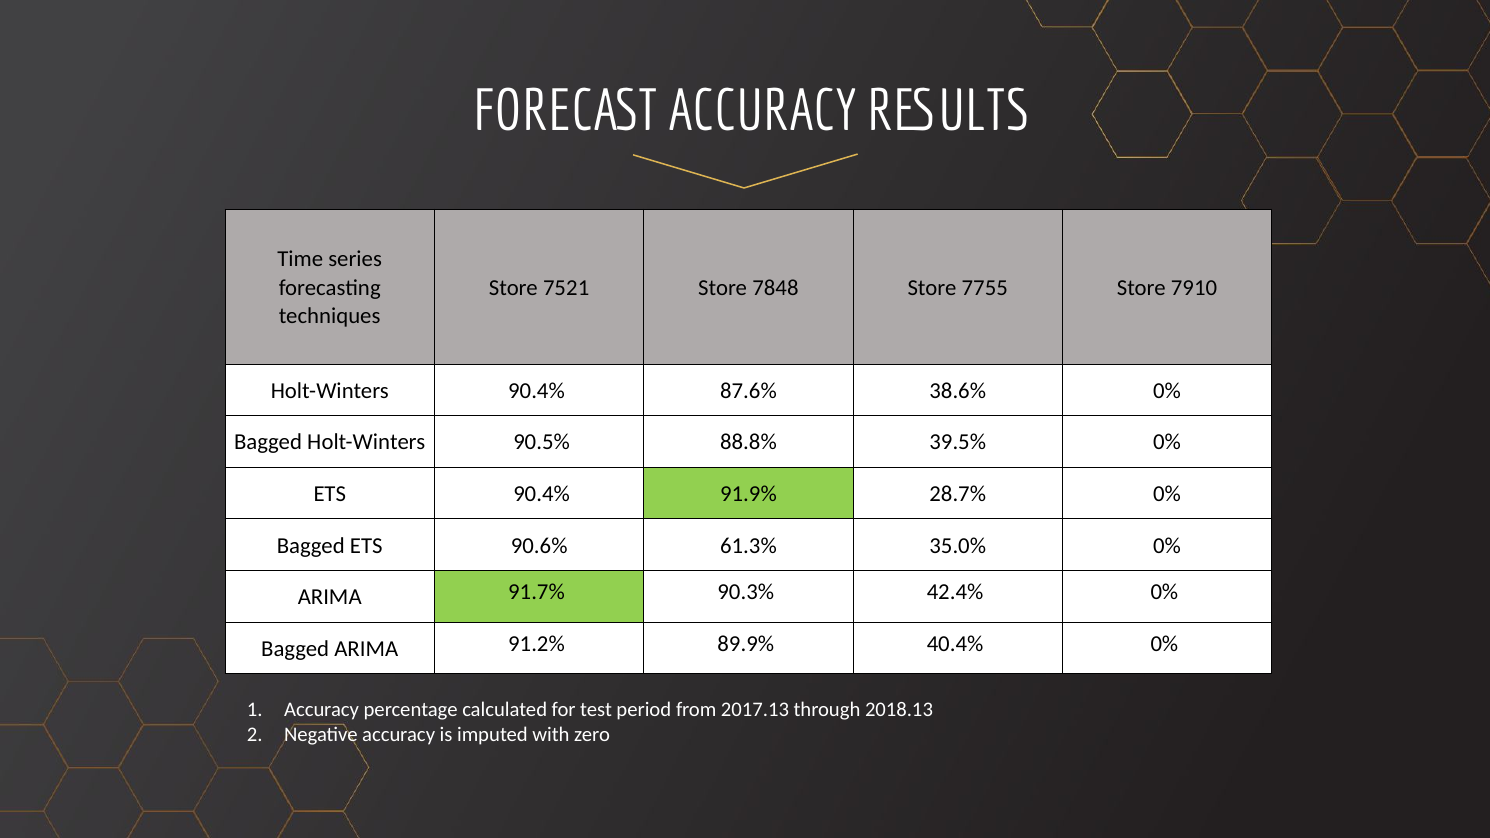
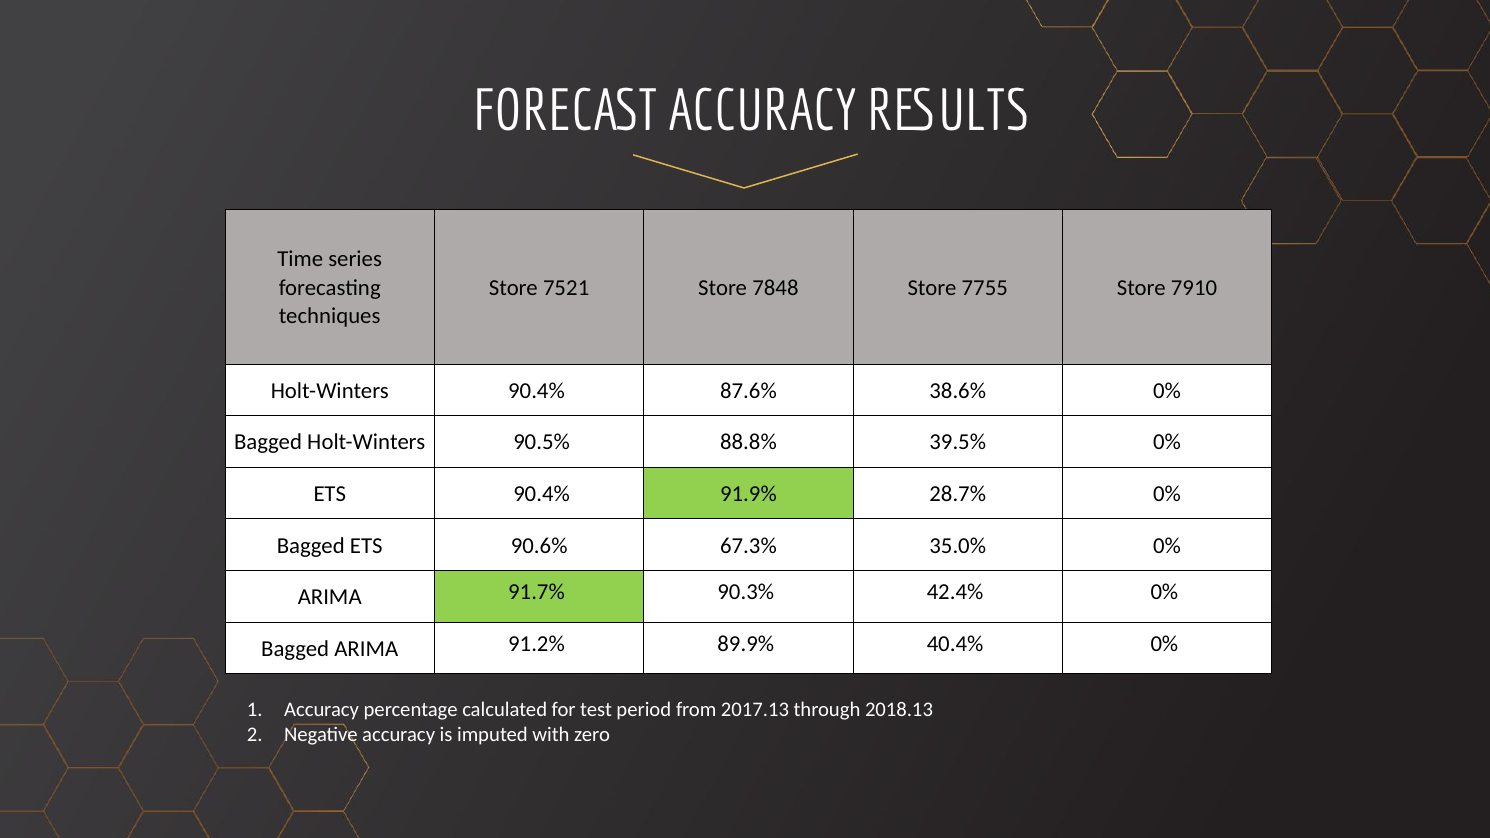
61.3%: 61.3% -> 67.3%
